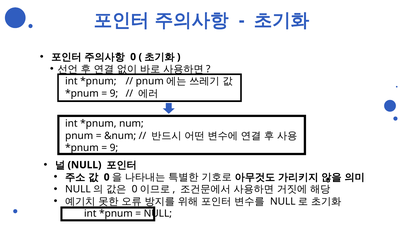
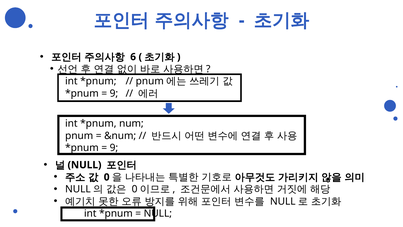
0 at (133, 57): 0 -> 6
